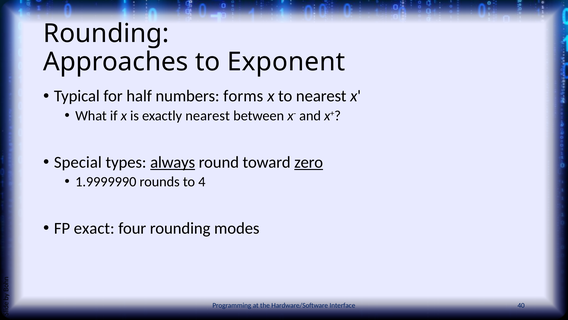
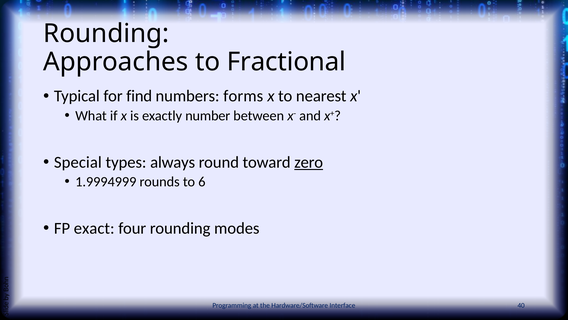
Exponent: Exponent -> Fractional
half: half -> find
exactly nearest: nearest -> number
always underline: present -> none
1.9999990: 1.9999990 -> 1.9994999
4: 4 -> 6
